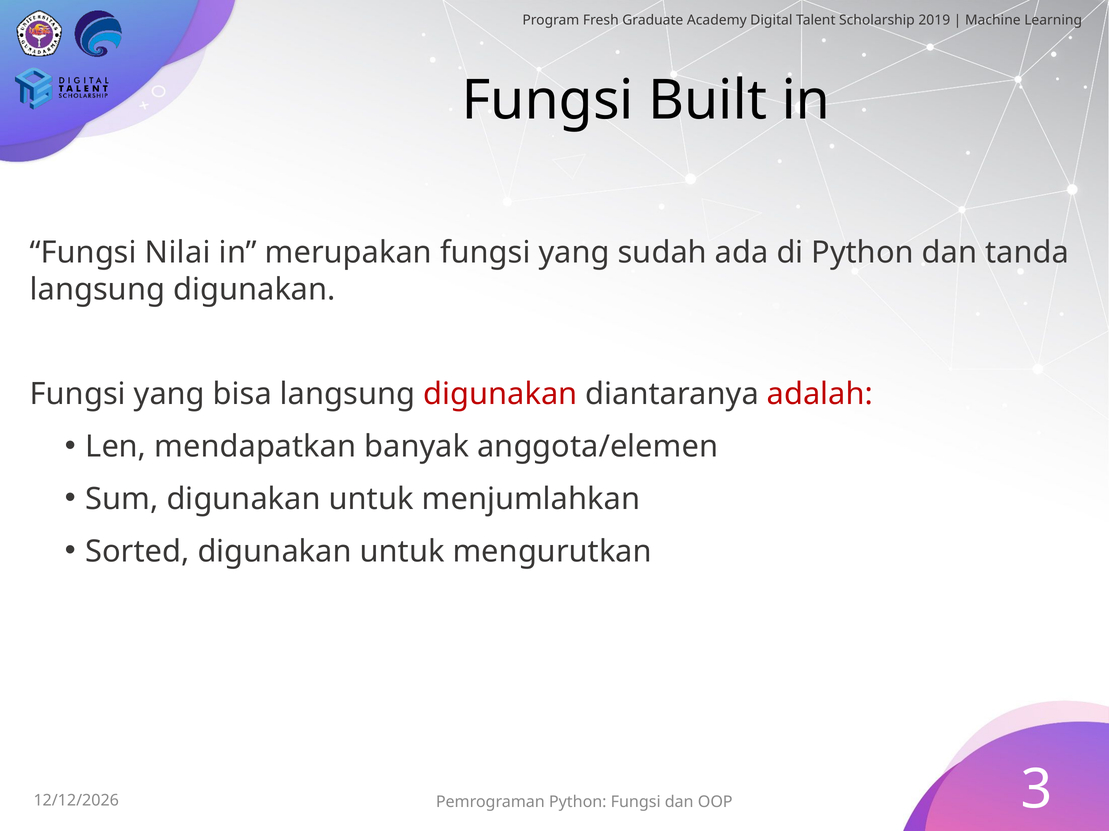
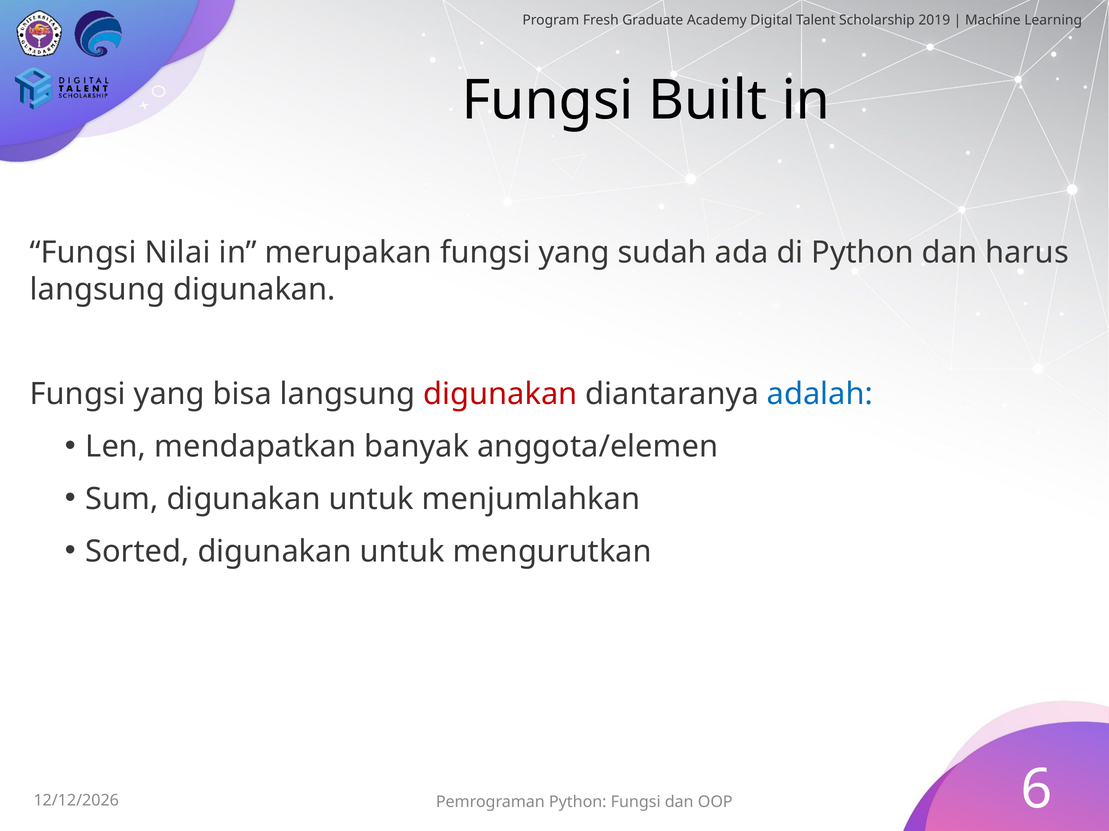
tanda: tanda -> harus
adalah colour: red -> blue
3: 3 -> 6
